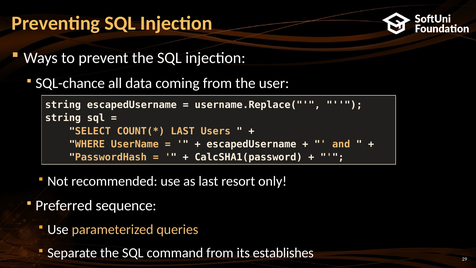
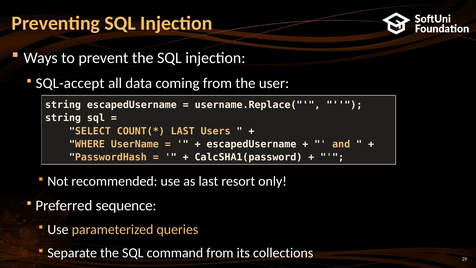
SQL-chance: SQL-chance -> SQL-accept
establishes: establishes -> collections
